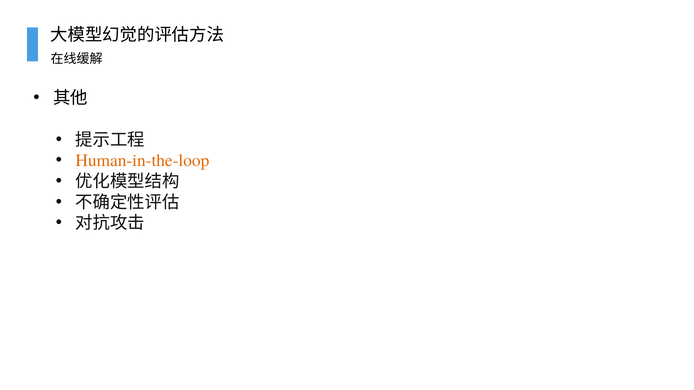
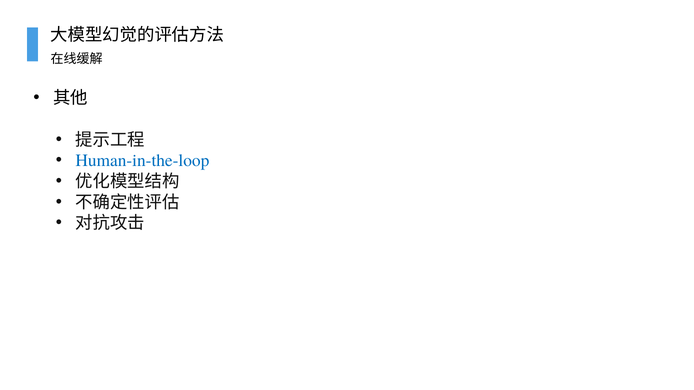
Human-in-the-loop colour: orange -> blue
